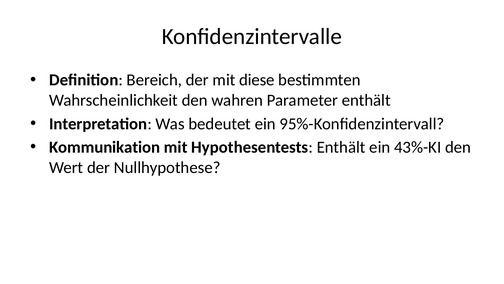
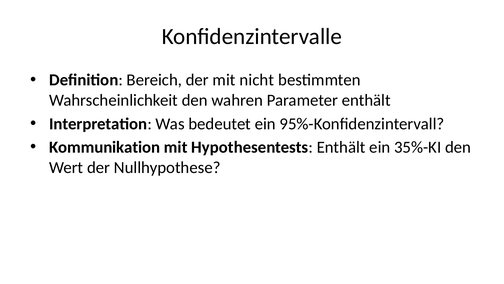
diese: diese -> nicht
43%-KI: 43%-KI -> 35%-KI
